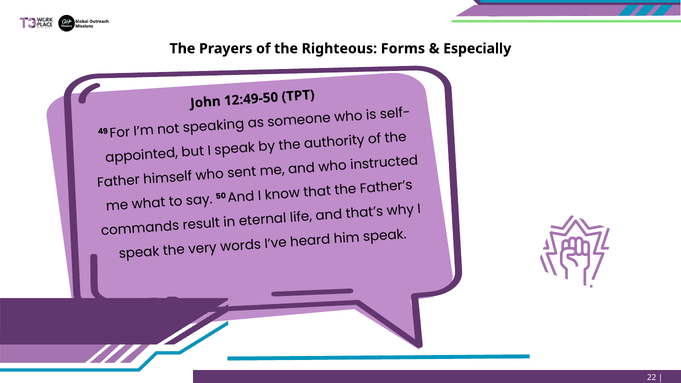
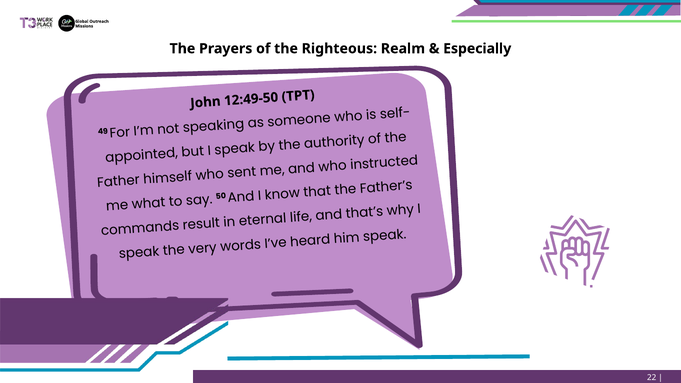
Forms: Forms -> Realm
